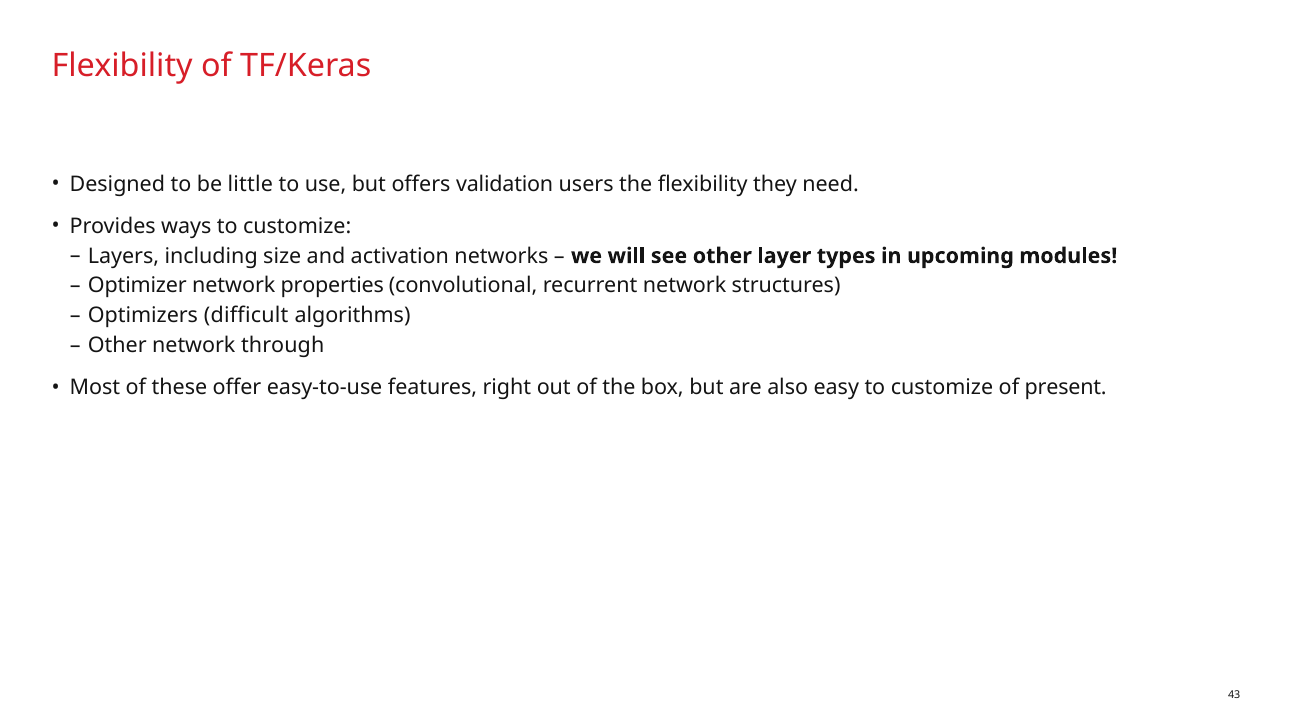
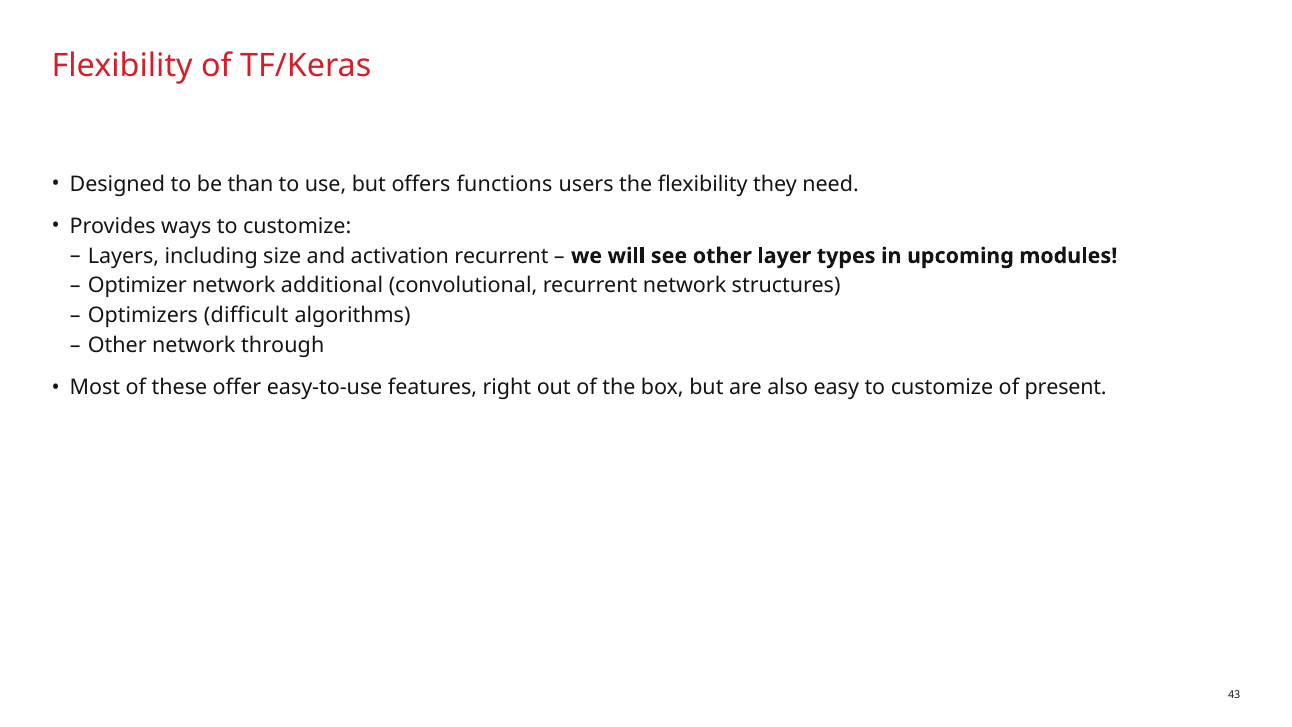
little: little -> than
validation: validation -> functions
activation networks: networks -> recurrent
properties: properties -> additional
